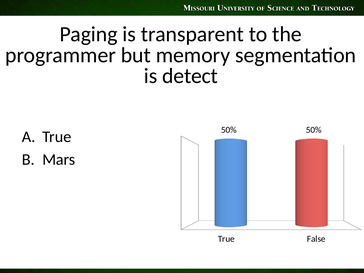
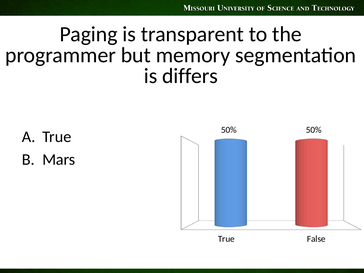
detect: detect -> differs
